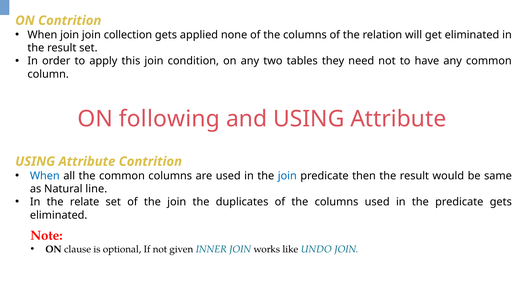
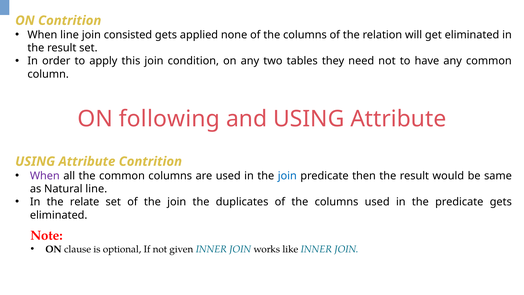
When join: join -> line
collection: collection -> consisted
When at (45, 176) colour: blue -> purple
like UNDO: UNDO -> INNER
